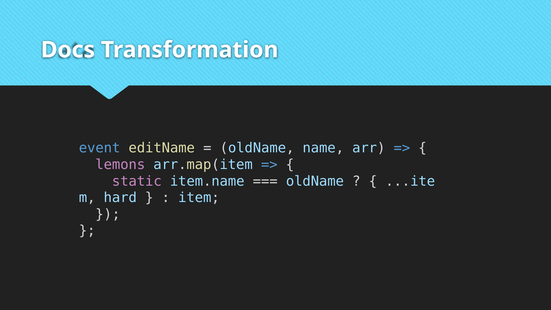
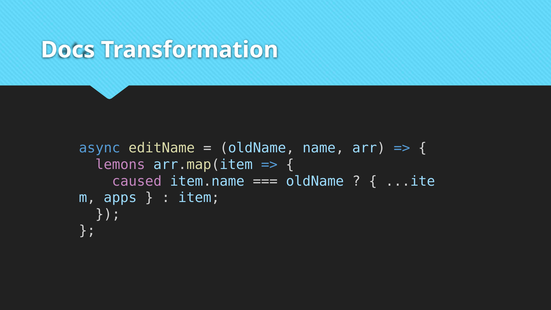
event: event -> async
static: static -> caused
hard: hard -> apps
